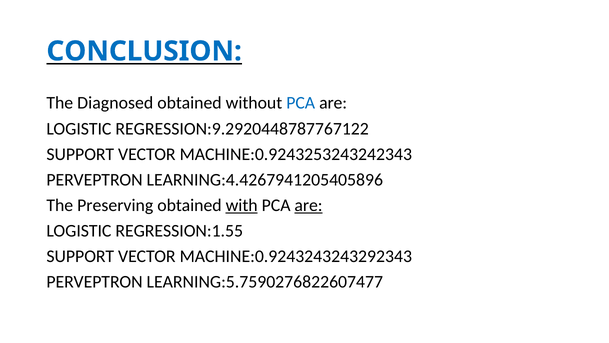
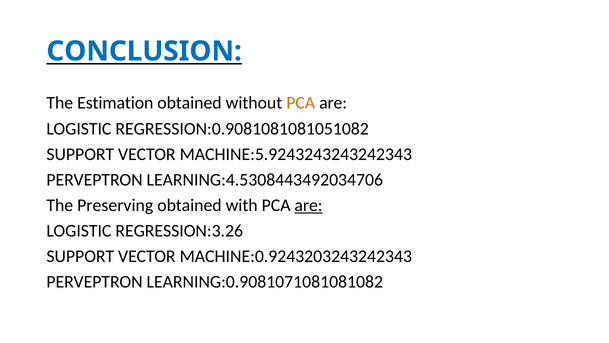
Diagnosed: Diagnosed -> Estimation
PCA at (301, 103) colour: blue -> orange
REGRESSION:9.2920448787767122: REGRESSION:9.2920448787767122 -> REGRESSION:0.9081081081051082
MACHINE:0.9243253243242343: MACHINE:0.9243253243242343 -> MACHINE:5.9243243243242343
LEARNING:4.4267941205405896: LEARNING:4.4267941205405896 -> LEARNING:4.5308443492034706
with underline: present -> none
REGRESSION:1.55: REGRESSION:1.55 -> REGRESSION:3.26
MACHINE:0.9243243243292343: MACHINE:0.9243243243292343 -> MACHINE:0.9243203243242343
LEARNING:5.7590276822607477: LEARNING:5.7590276822607477 -> LEARNING:0.9081071081081082
